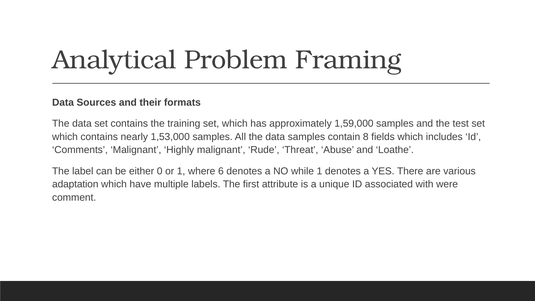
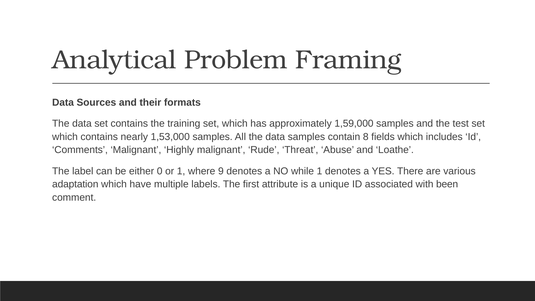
6: 6 -> 9
were: were -> been
